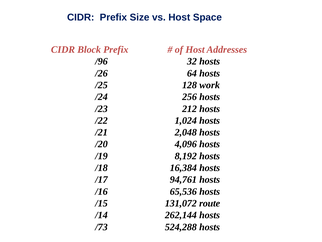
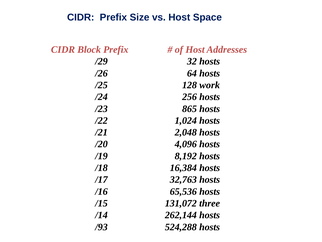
/96: /96 -> /29
212: 212 -> 865
94,761: 94,761 -> 32,763
route: route -> three
/73: /73 -> /93
